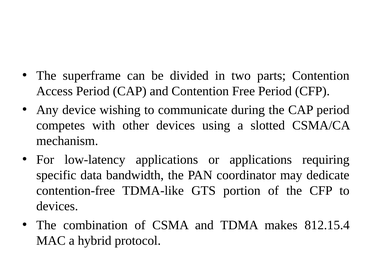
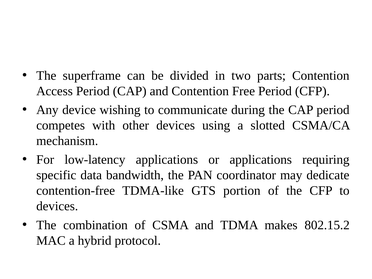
812.15.4: 812.15.4 -> 802.15.2
